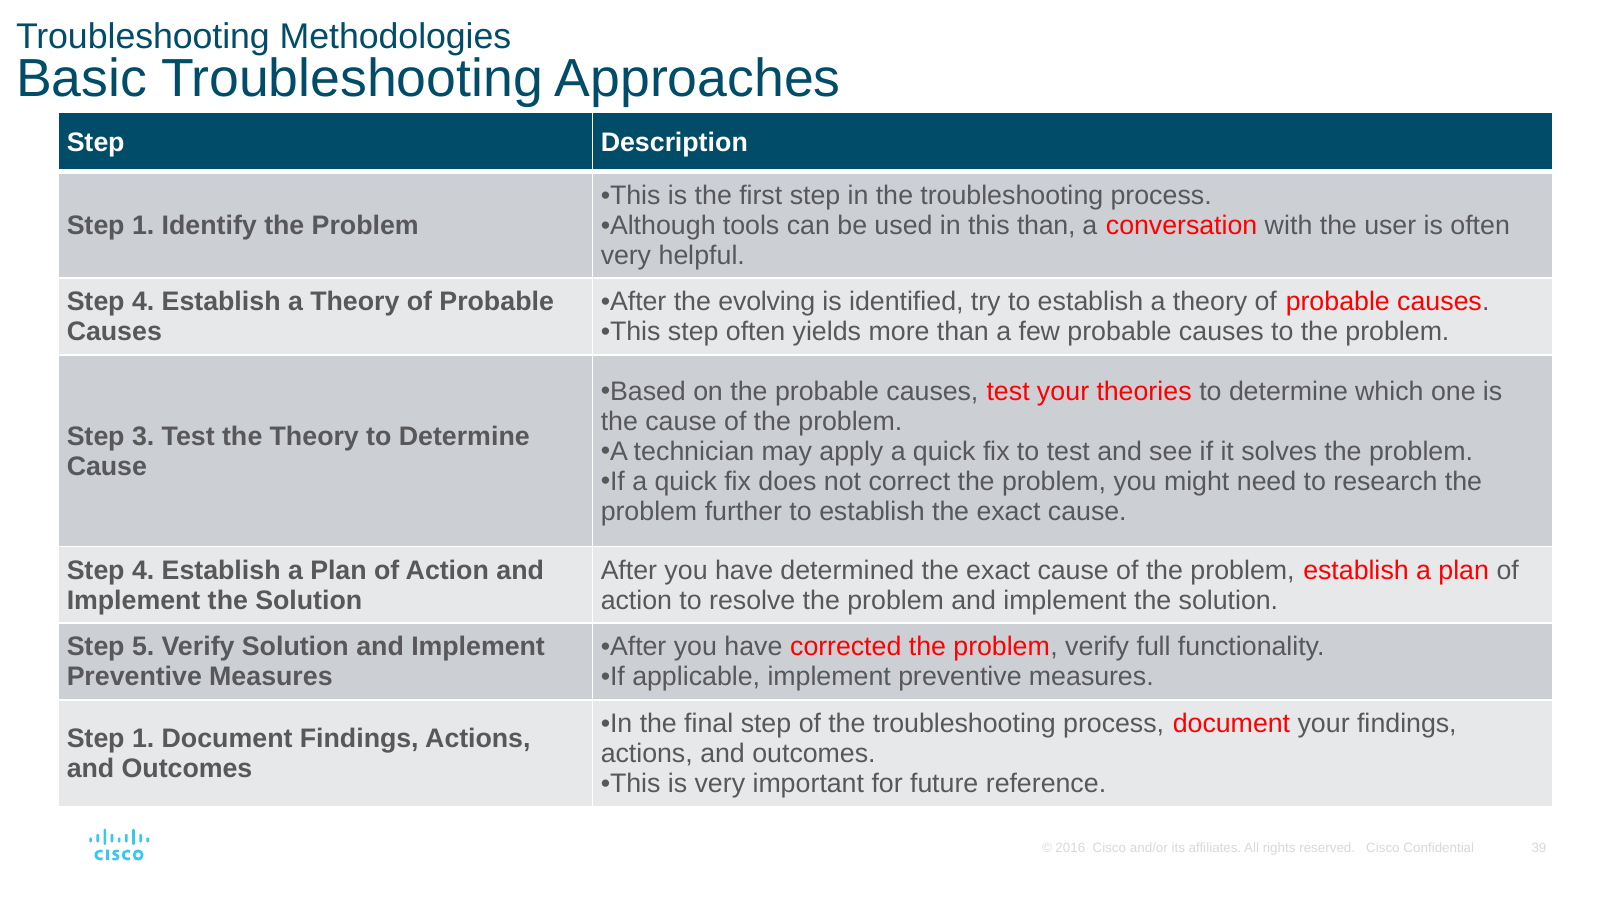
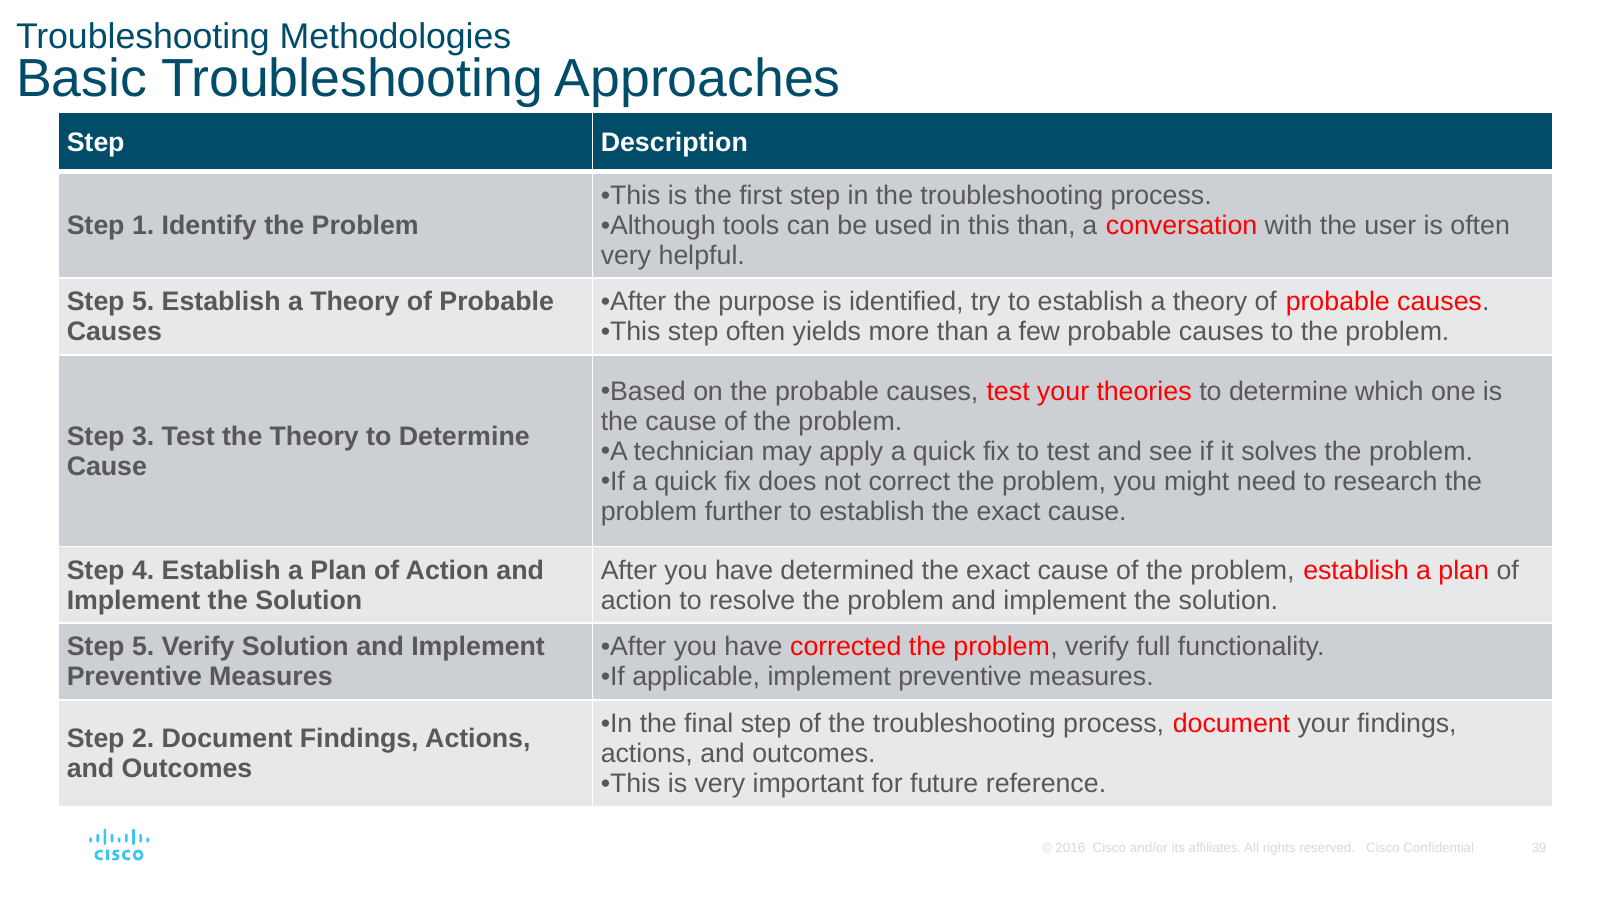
evolving: evolving -> purpose
4 at (143, 302): 4 -> 5
1 at (143, 739): 1 -> 2
